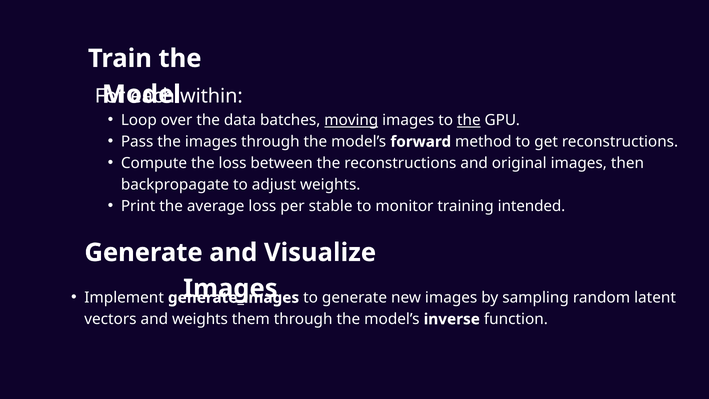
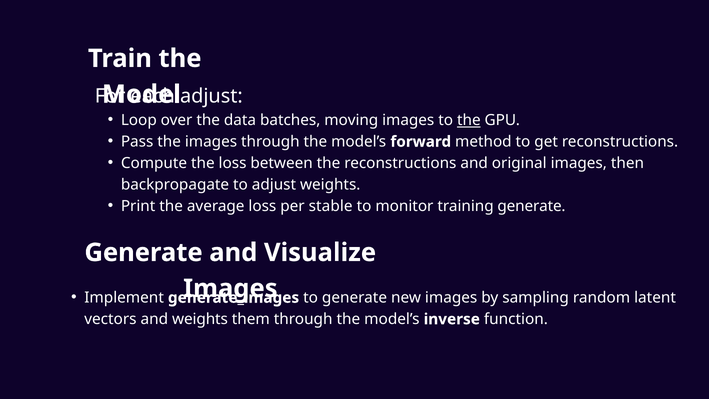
within at (211, 96): within -> adjust
moving underline: present -> none
training intended: intended -> generate
